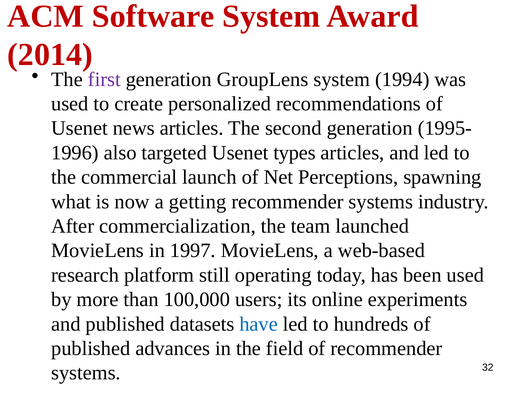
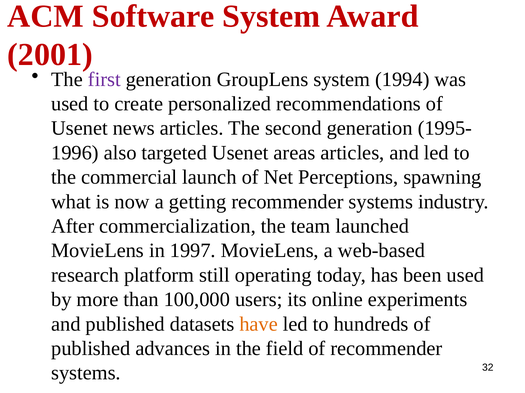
2014: 2014 -> 2001
types: types -> areas
have colour: blue -> orange
